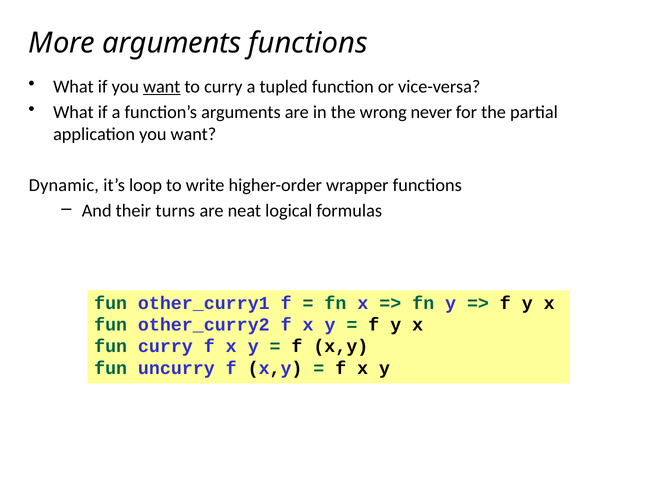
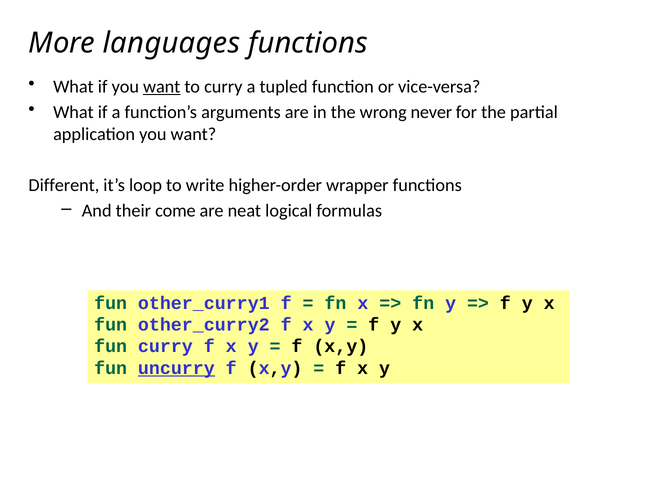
More arguments: arguments -> languages
Dynamic: Dynamic -> Different
turns: turns -> come
uncurry underline: none -> present
